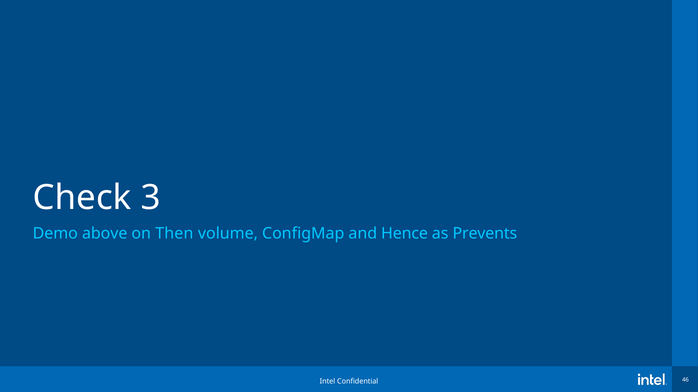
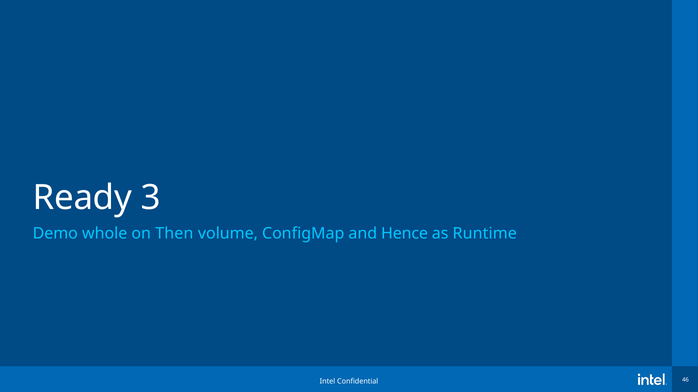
Check: Check -> Ready
above: above -> whole
Prevents: Prevents -> Runtime
